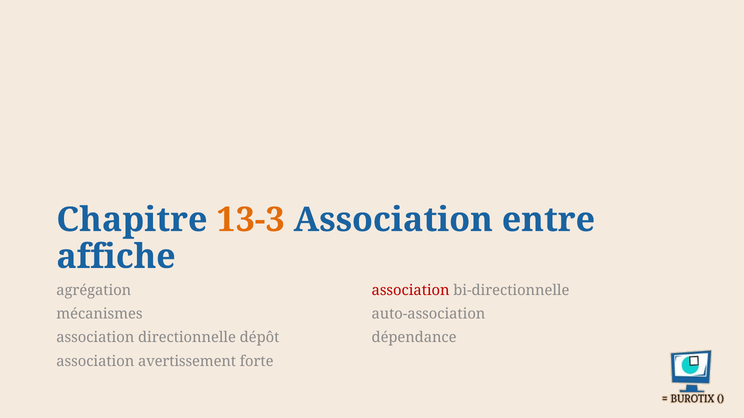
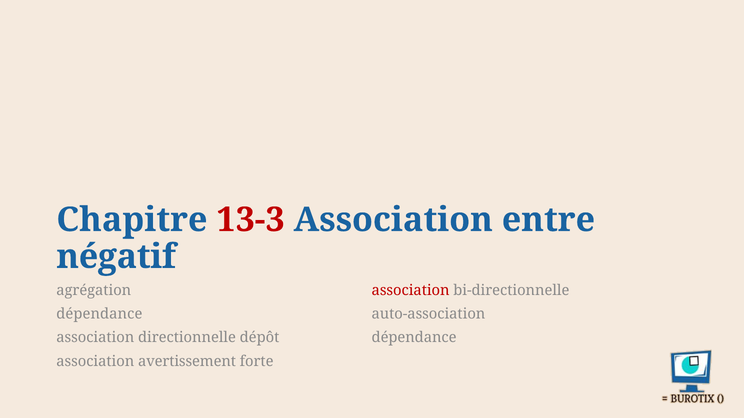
13-3 colour: orange -> red
affiche: affiche -> négatif
mécanismes at (99, 314): mécanismes -> dépendance
